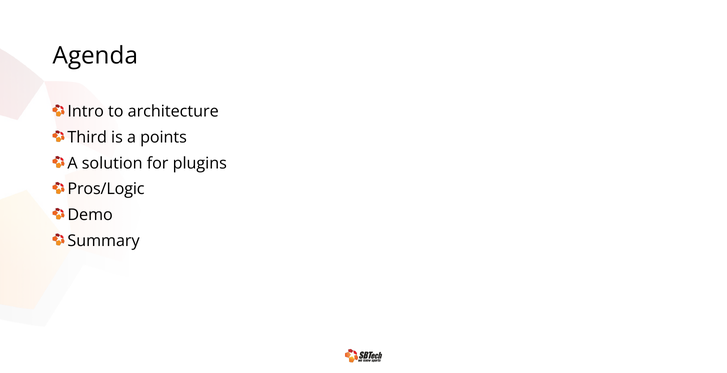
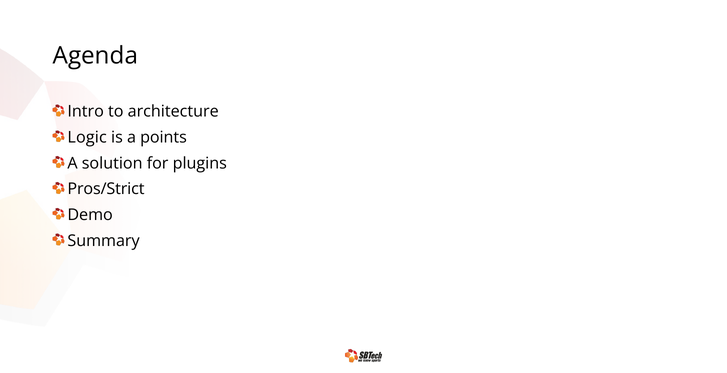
Third: Third -> Logic
Pros/Logic: Pros/Logic -> Pros/Strict
